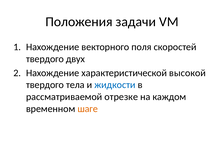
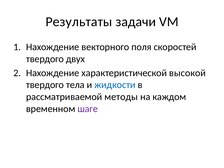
Положения: Положения -> Результаты
отрезке: отрезке -> методы
шаге colour: orange -> purple
